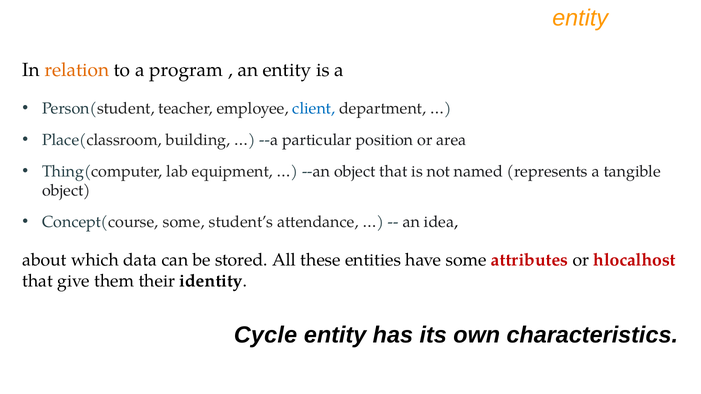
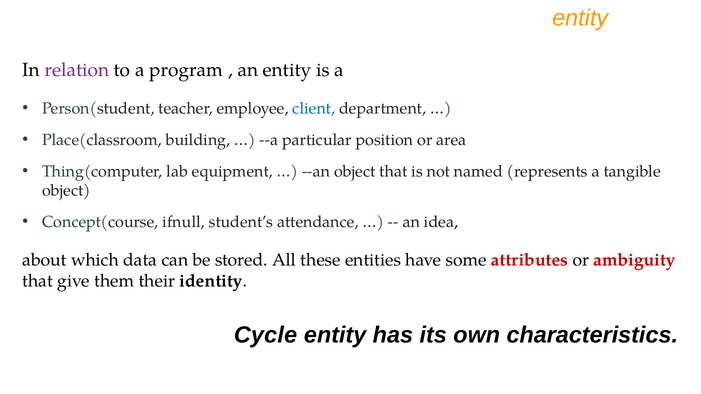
relation colour: orange -> purple
Concept(course some: some -> ifnull
hlocalhost: hlocalhost -> ambiguity
